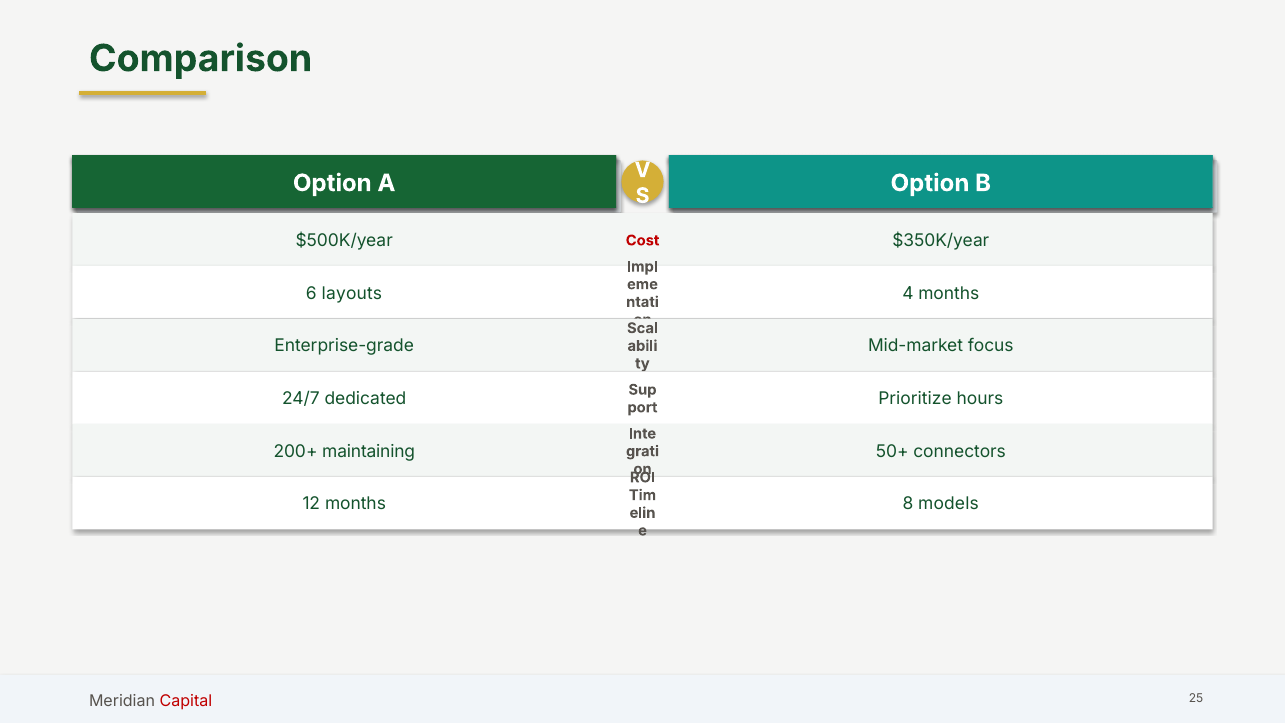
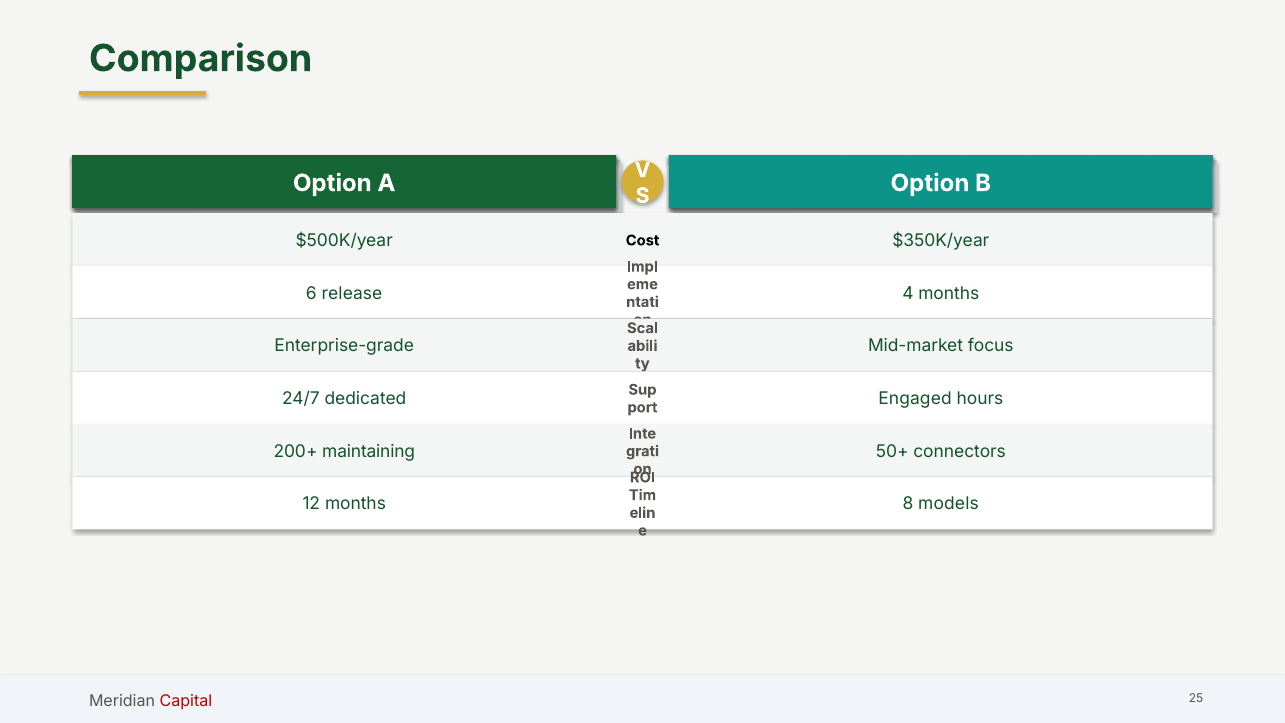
Cost colour: red -> black
layouts: layouts -> release
Prioritize: Prioritize -> Engaged
